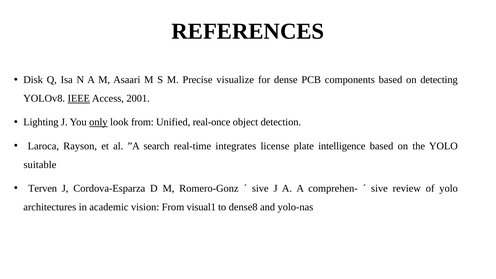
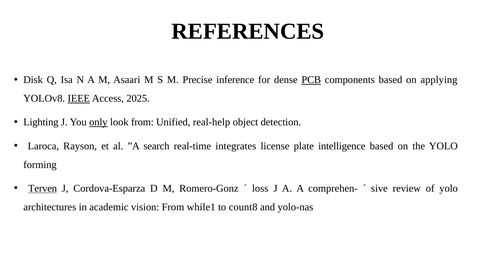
visualize: visualize -> inference
PCB underline: none -> present
detecting: detecting -> applying
2001: 2001 -> 2025
real-once: real-once -> real-help
suitable: suitable -> forming
Terven underline: none -> present
sive at (260, 188): sive -> loss
visual1: visual1 -> while1
dense8: dense8 -> count8
